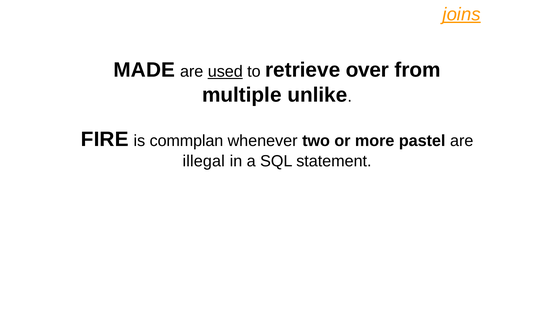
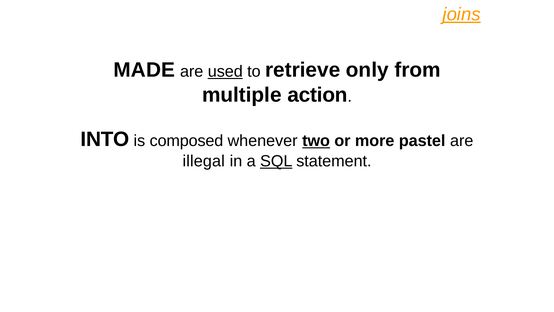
over: over -> only
unlike: unlike -> action
FIRE: FIRE -> INTO
commplan: commplan -> composed
two underline: none -> present
SQL underline: none -> present
